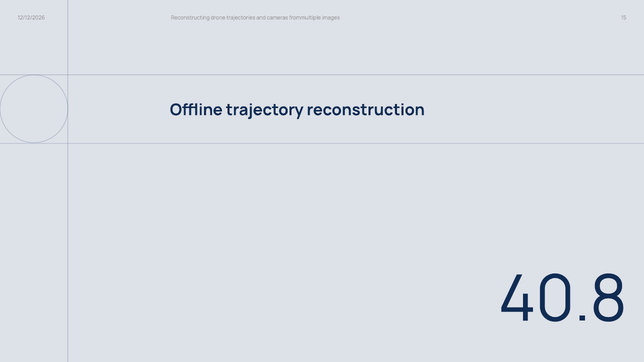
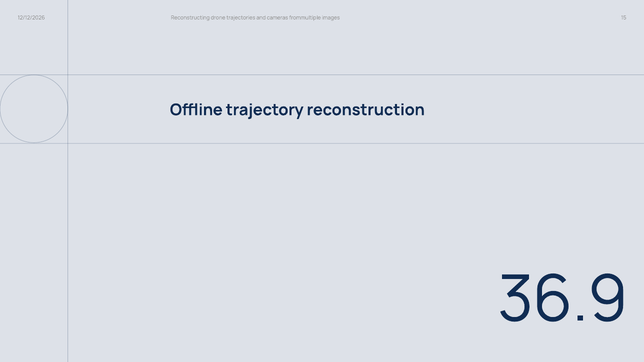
40.8: 40.8 -> 36.9
